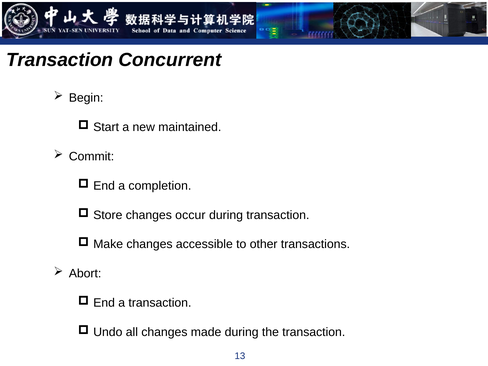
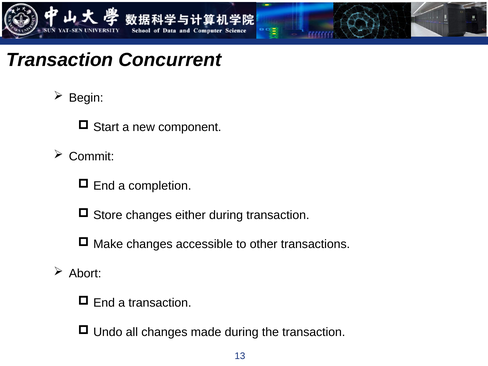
maintained: maintained -> component
occur: occur -> either
